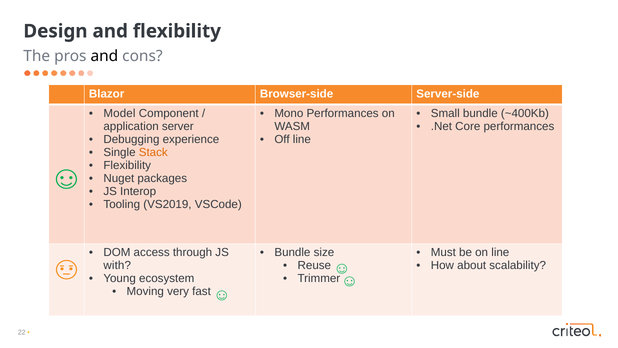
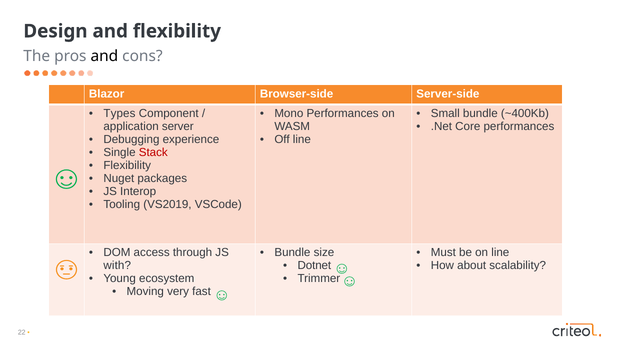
Model: Model -> Types
Stack colour: orange -> red
Reuse: Reuse -> Dotnet
